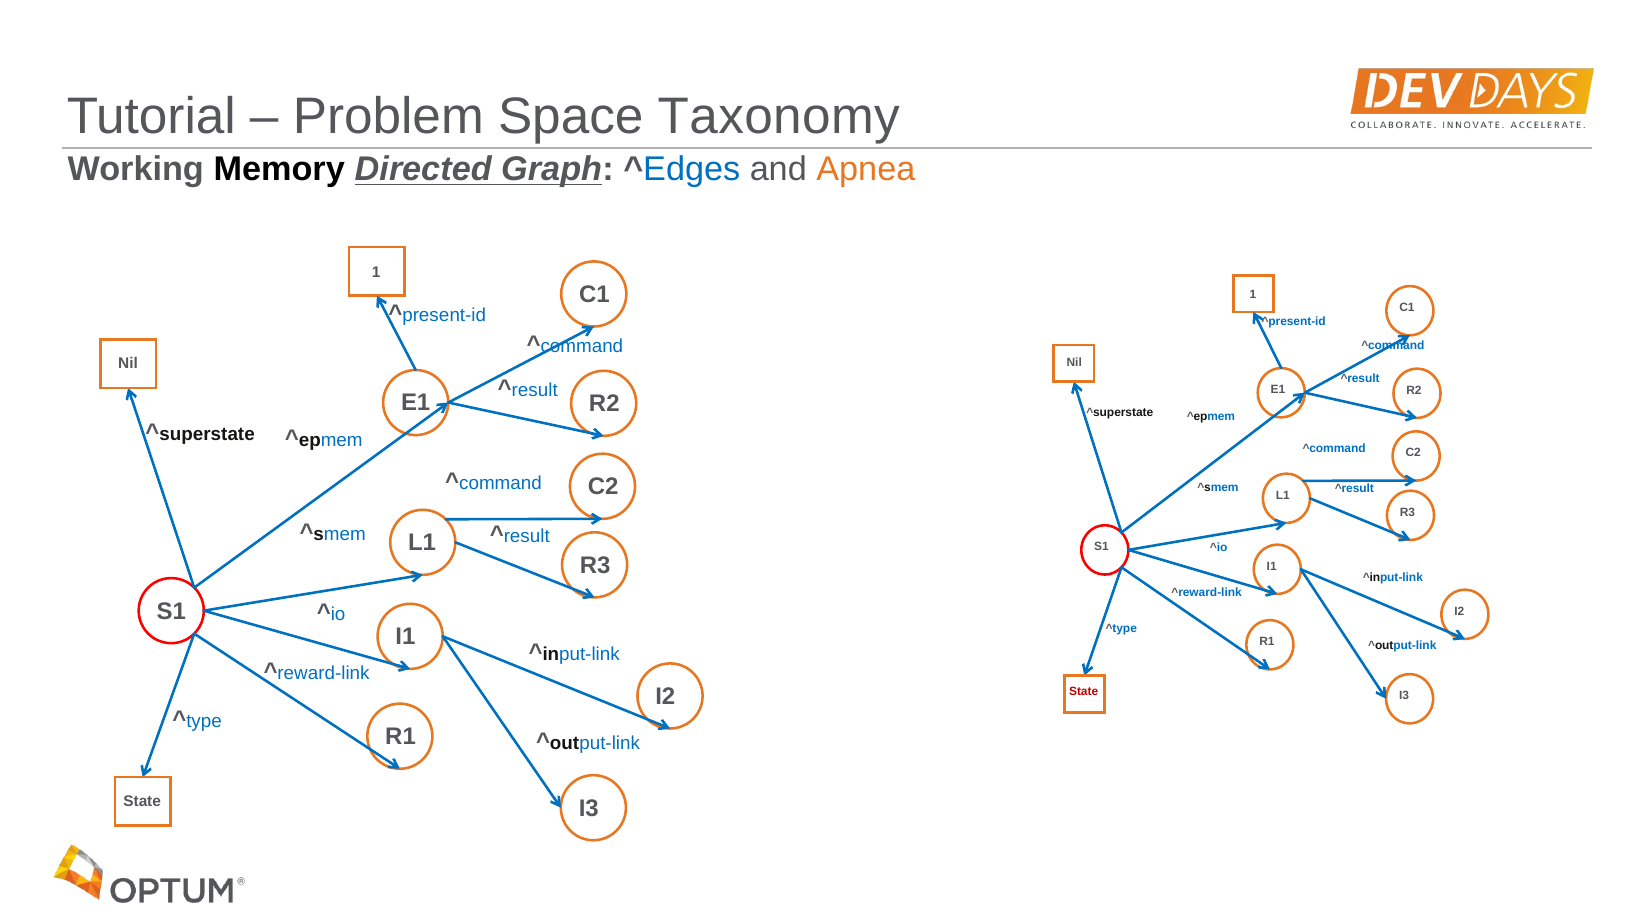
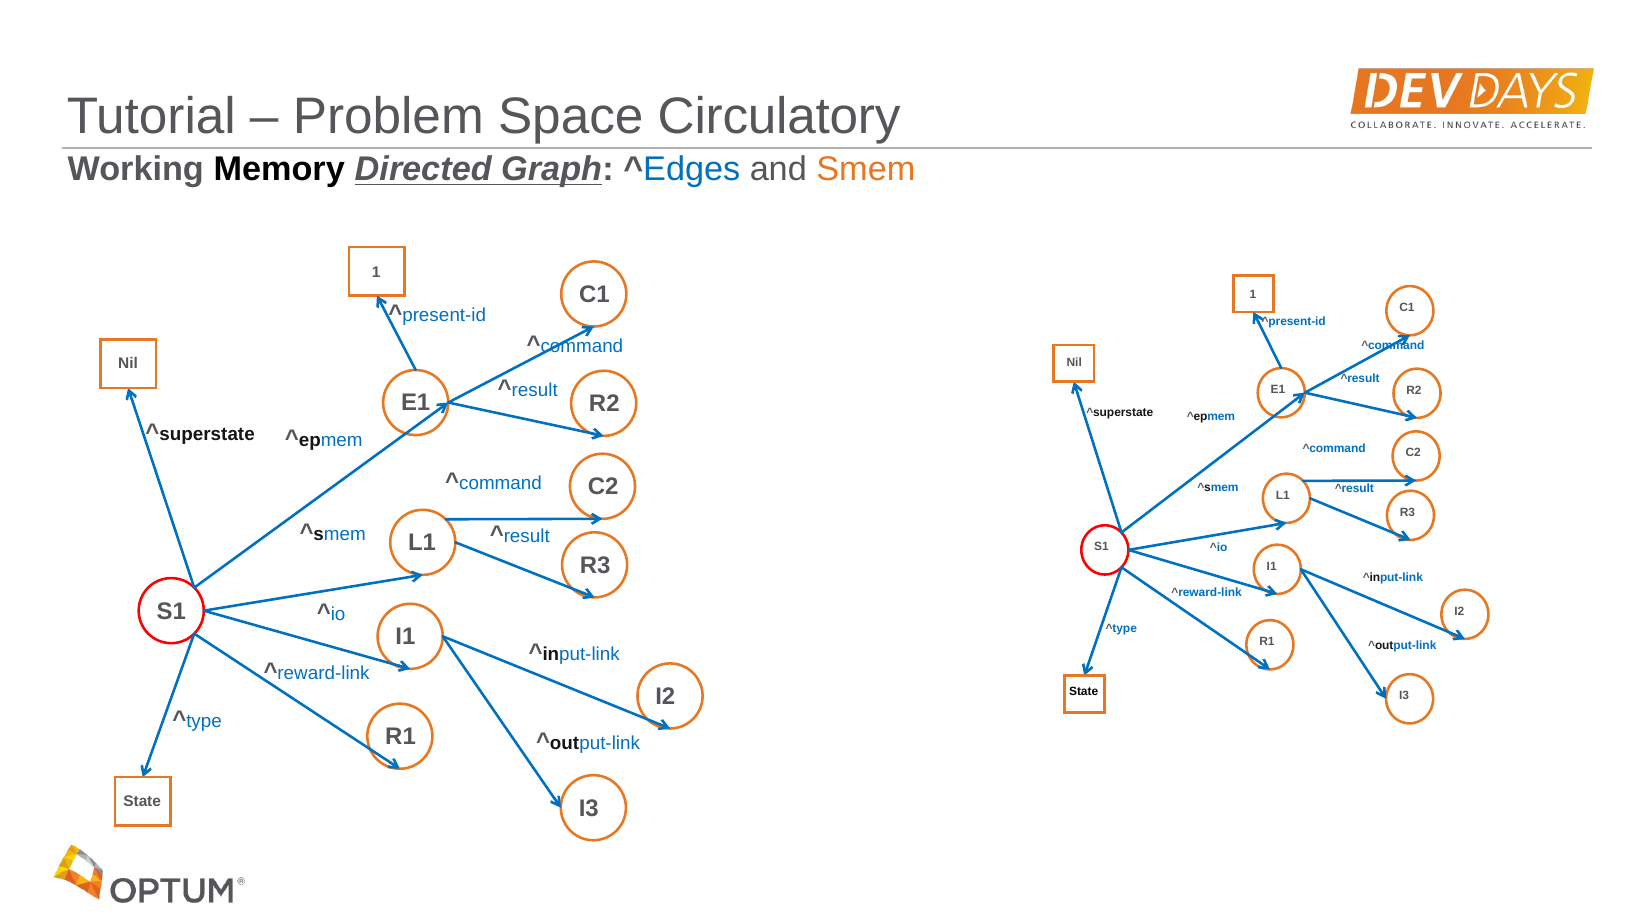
Taxonomy: Taxonomy -> Circulatory
and Apnea: Apnea -> Smem
State at (1084, 692) colour: red -> black
